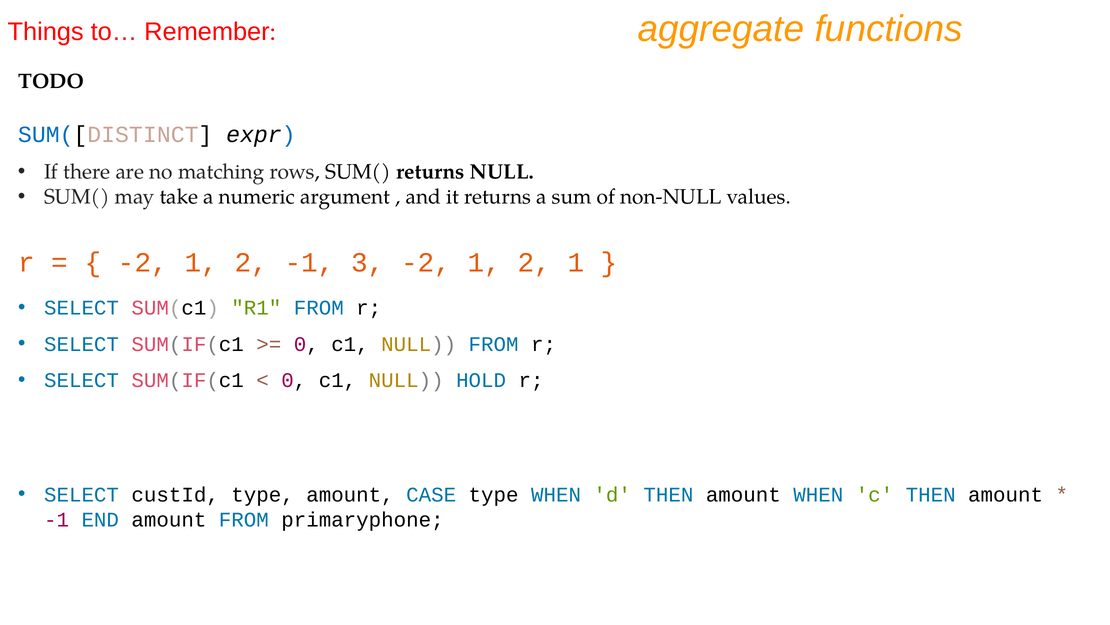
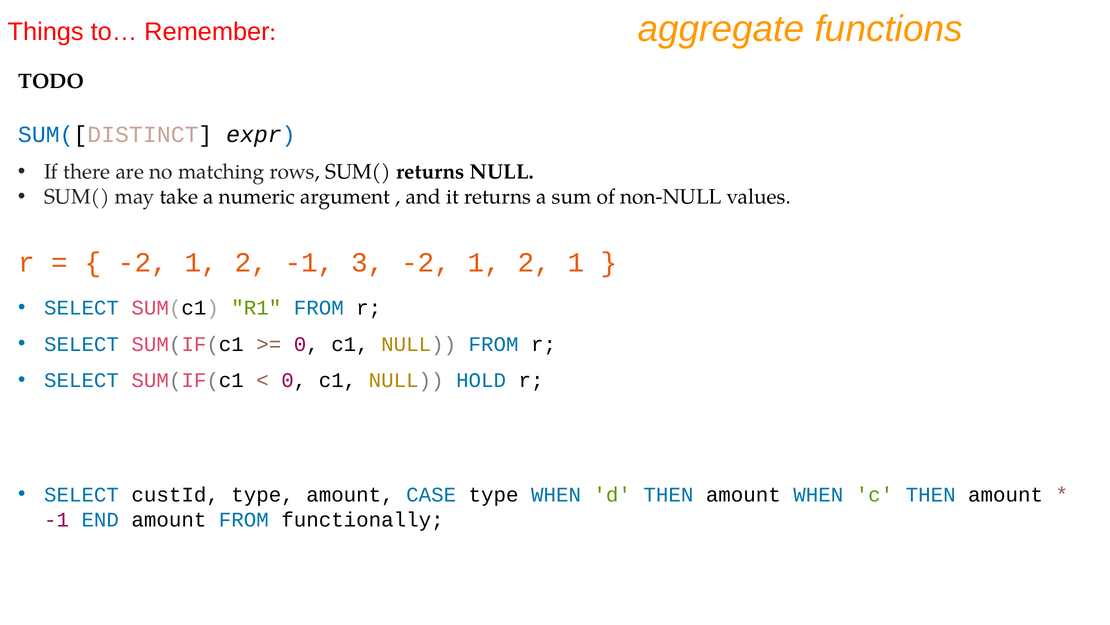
primaryphone: primaryphone -> functionally
